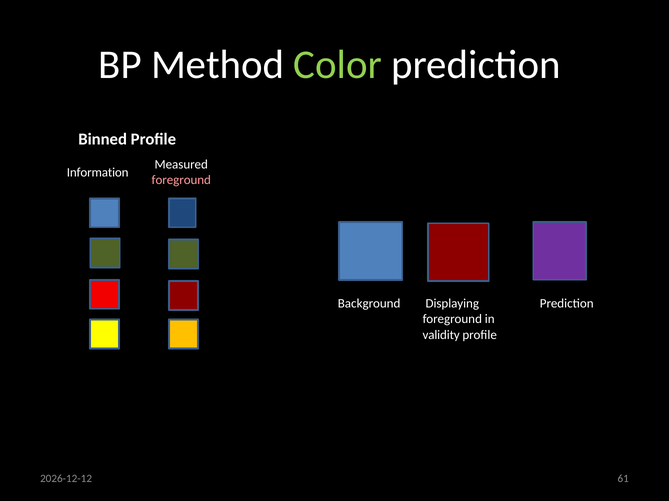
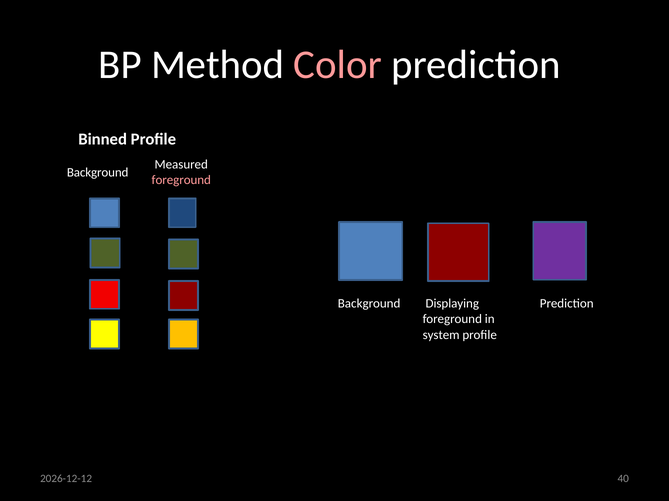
Color colour: light green -> pink
Information at (98, 172): Information -> Background
validity: validity -> system
61: 61 -> 40
